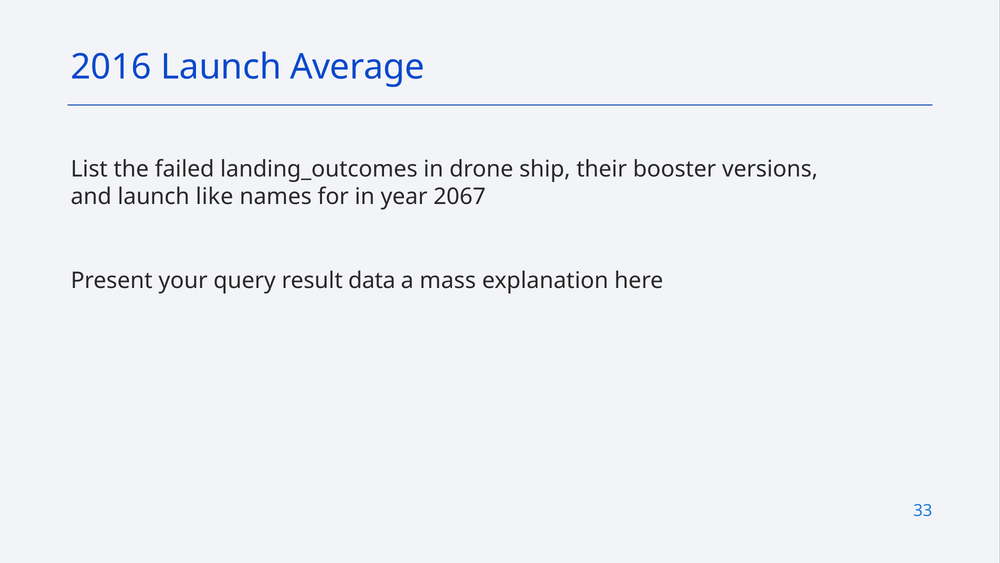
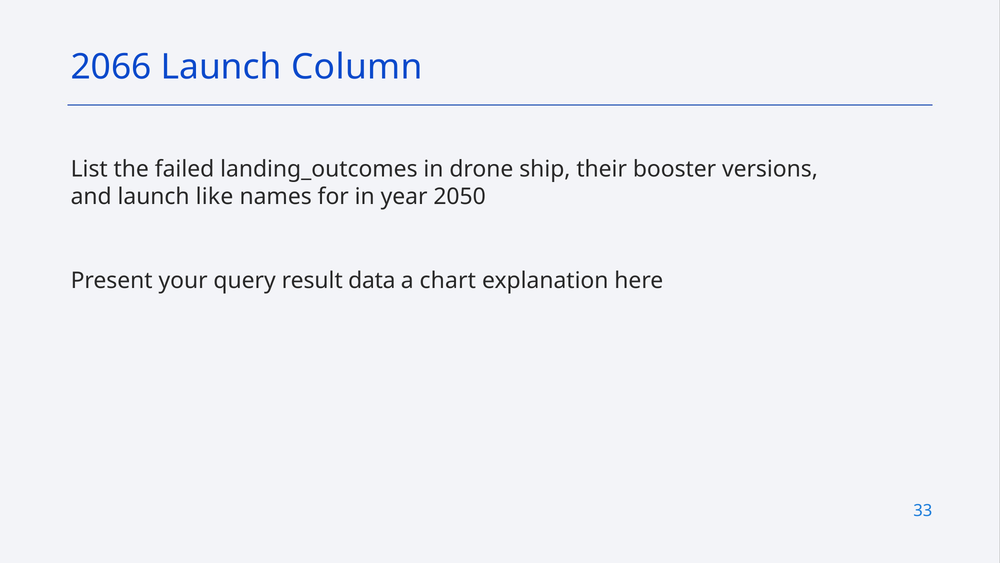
2016: 2016 -> 2066
Average: Average -> Column
2067: 2067 -> 2050
mass: mass -> chart
